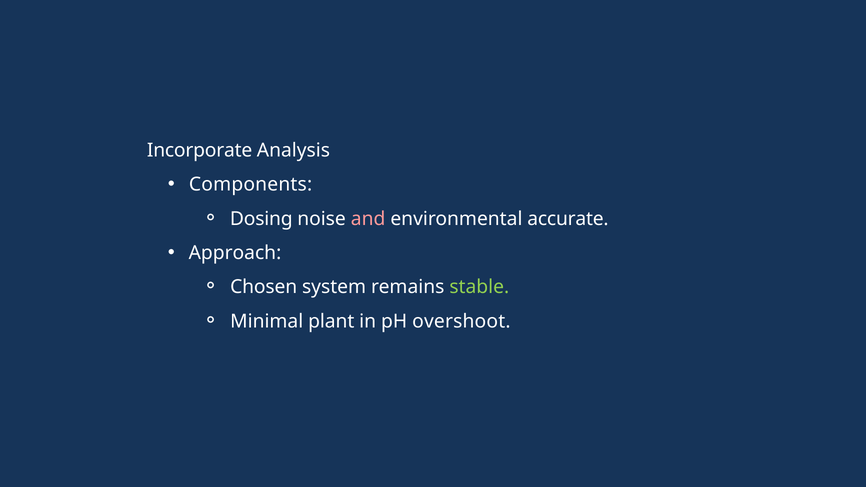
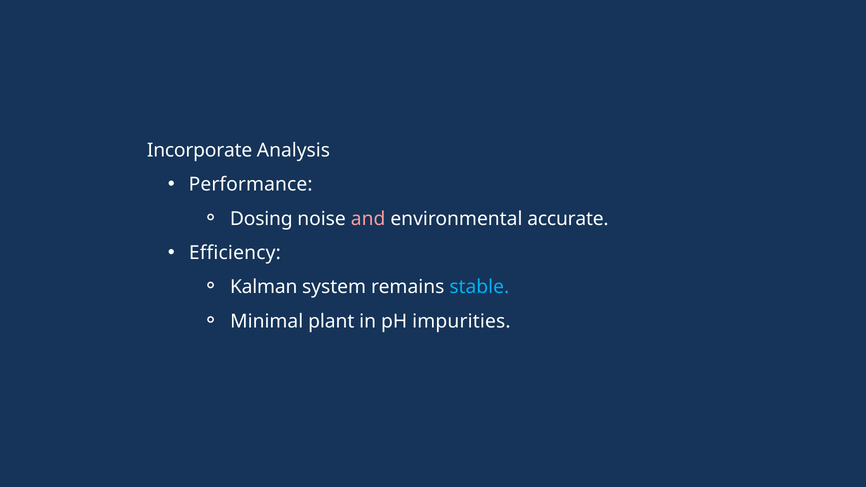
Components: Components -> Performance
Approach: Approach -> Efficiency
Chosen: Chosen -> Kalman
stable colour: light green -> light blue
overshoot: overshoot -> impurities
